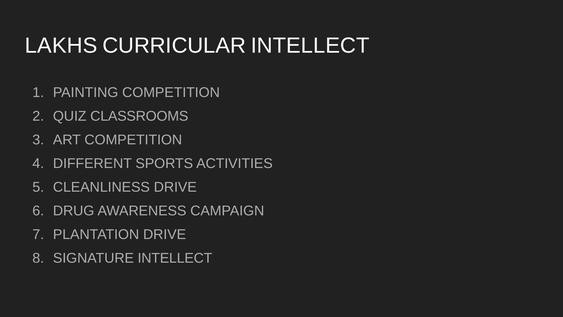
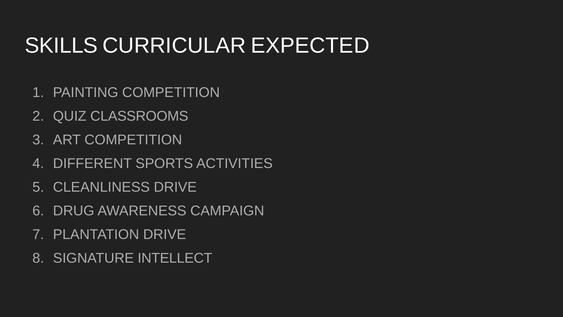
LAKHS: LAKHS -> SKILLS
CURRICULAR INTELLECT: INTELLECT -> EXPECTED
